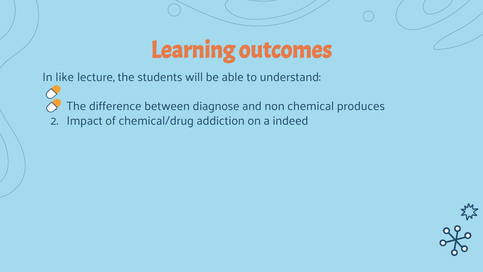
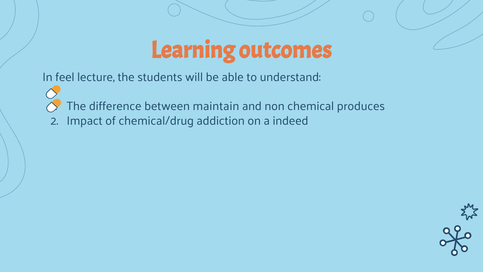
like: like -> feel
diagnose: diagnose -> maintain
